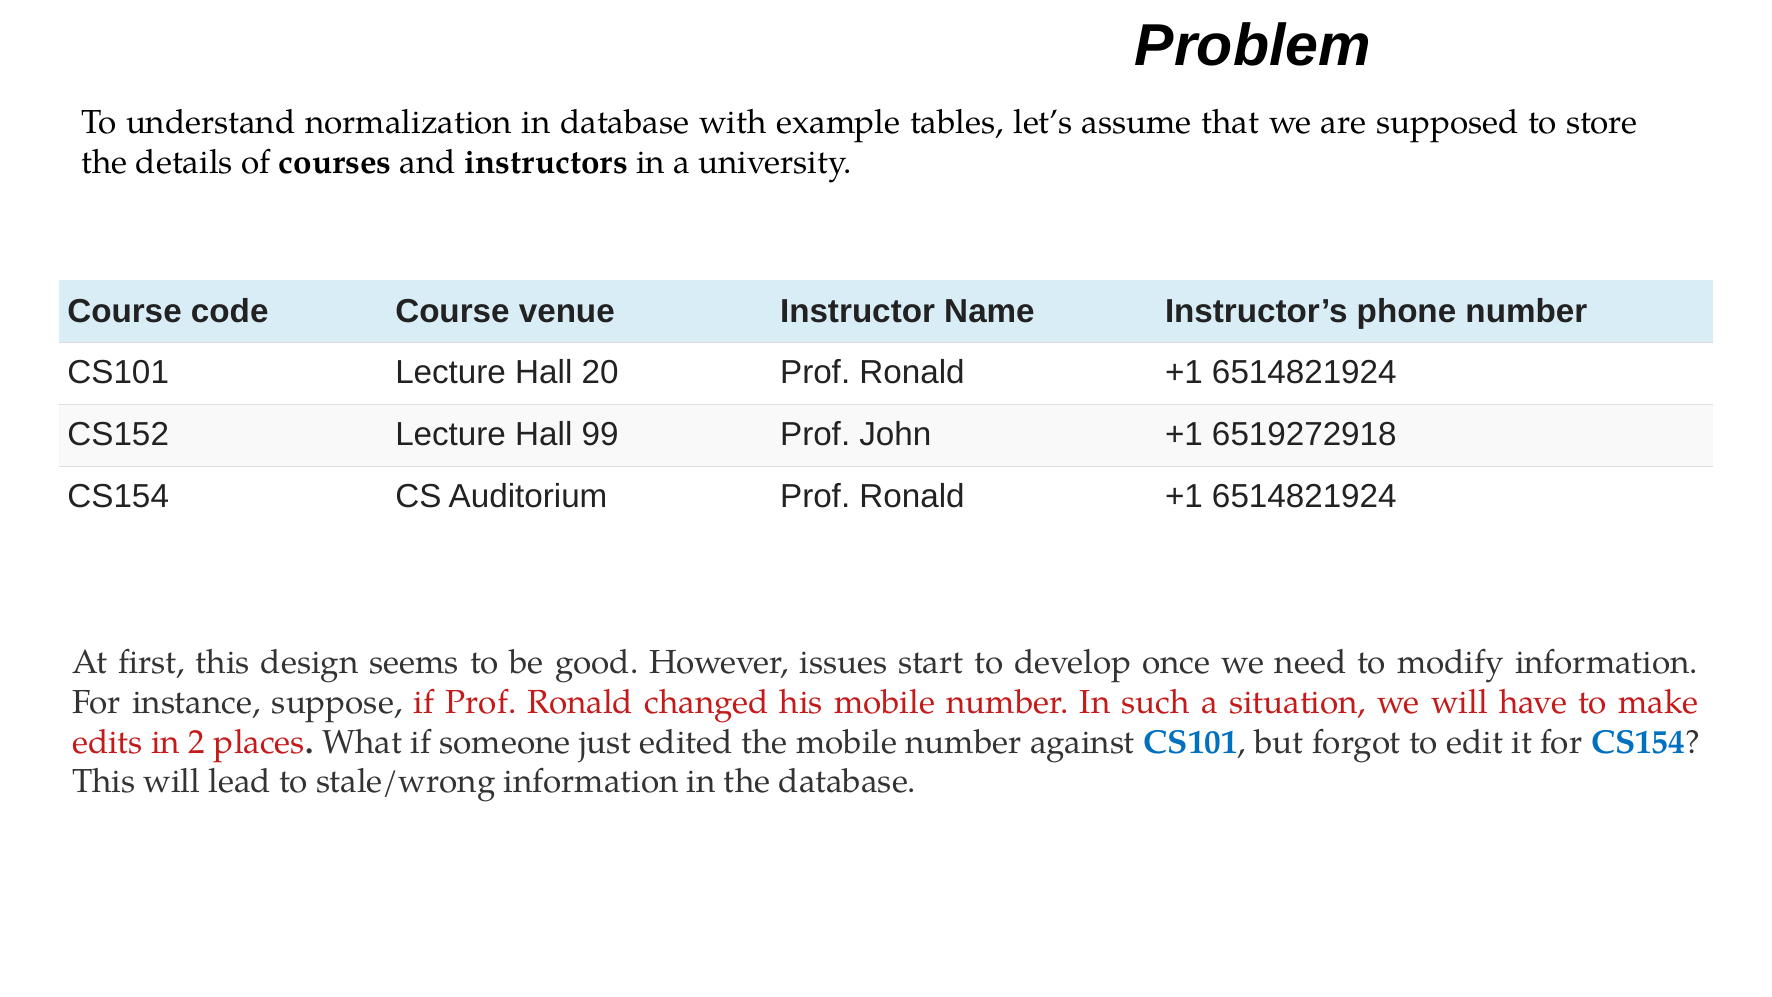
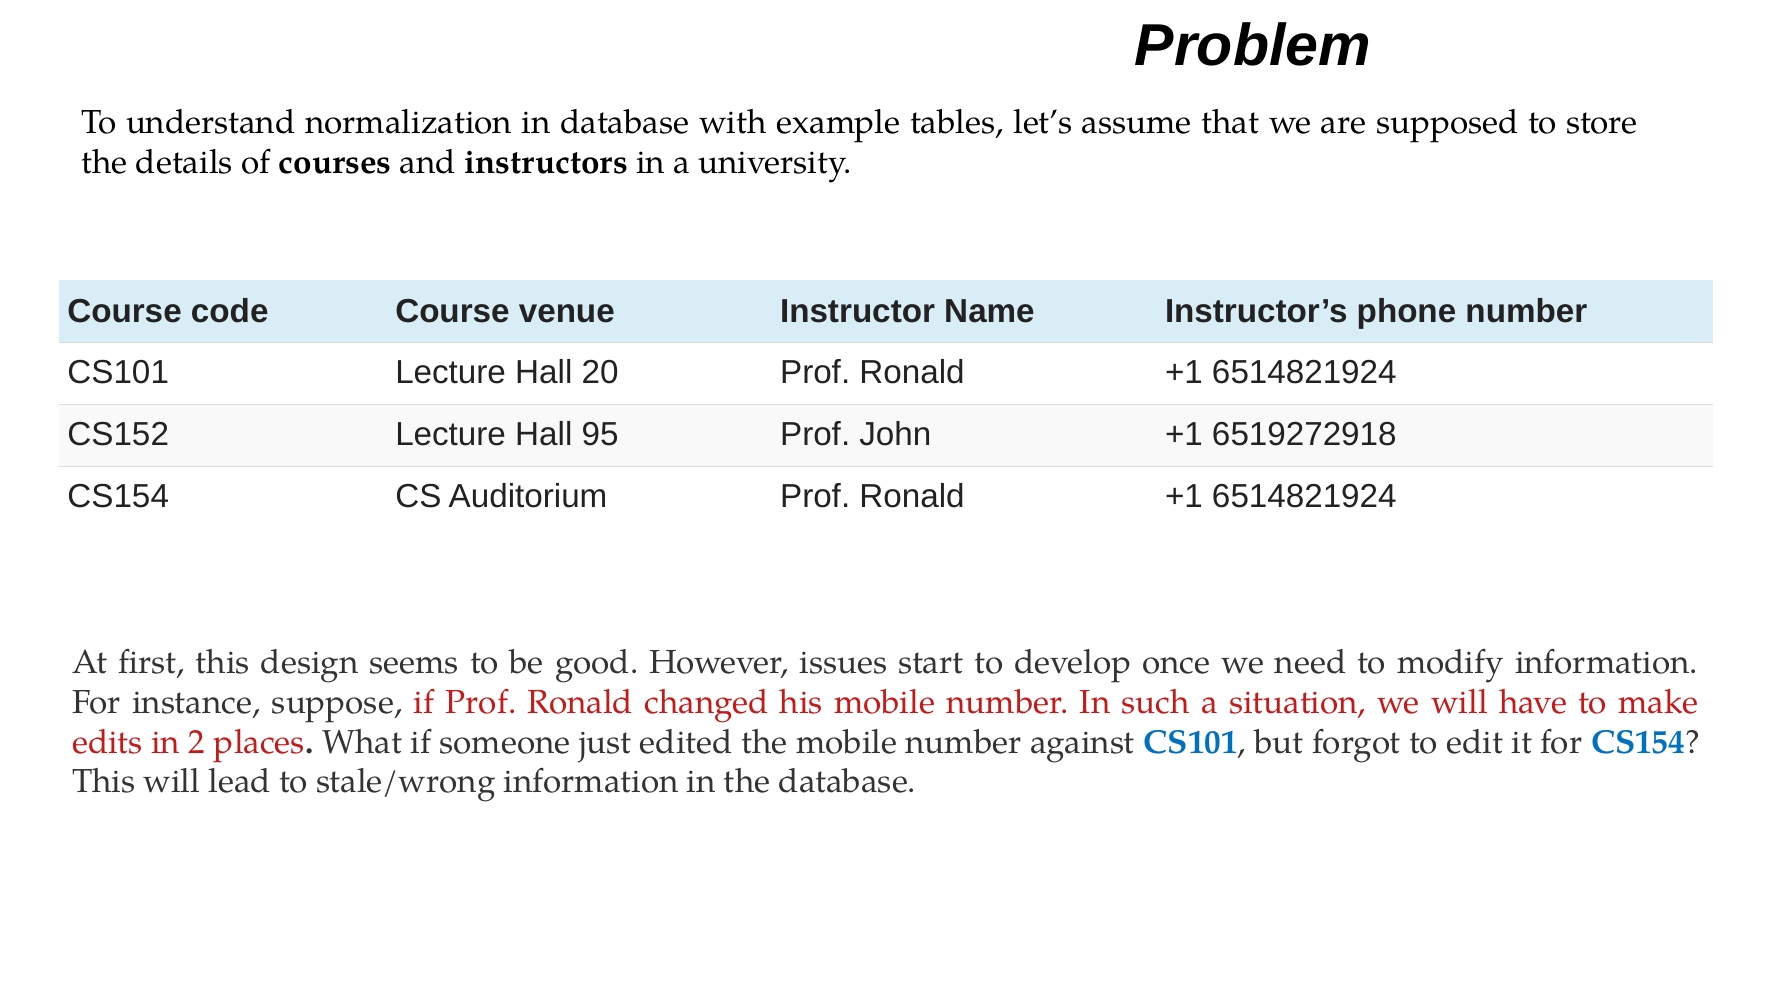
99: 99 -> 95
